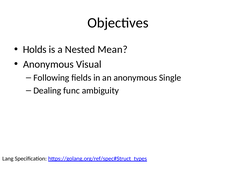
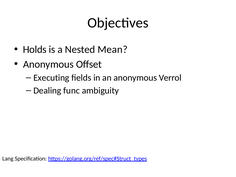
Visual: Visual -> Offset
Following: Following -> Executing
Single: Single -> Verrol
